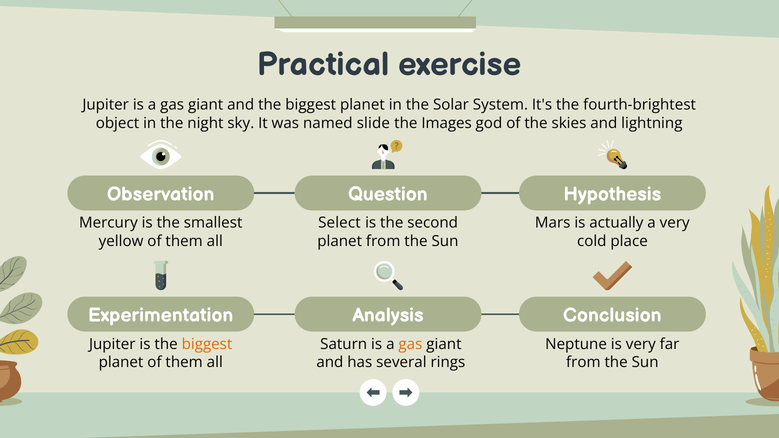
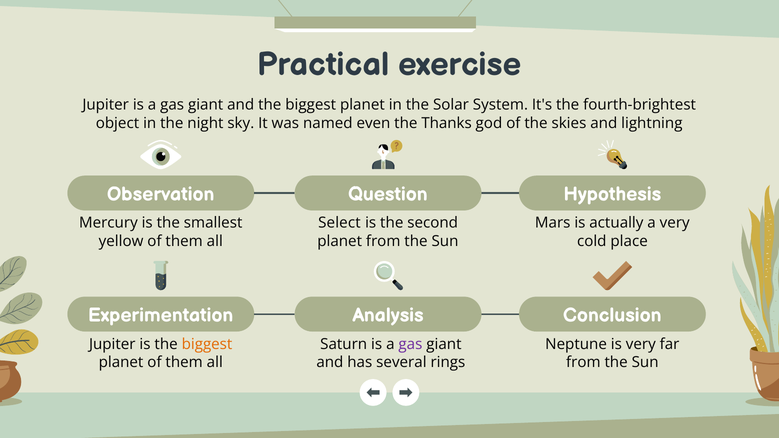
slide: slide -> even
Images: Images -> Thanks
gas at (410, 344) colour: orange -> purple
